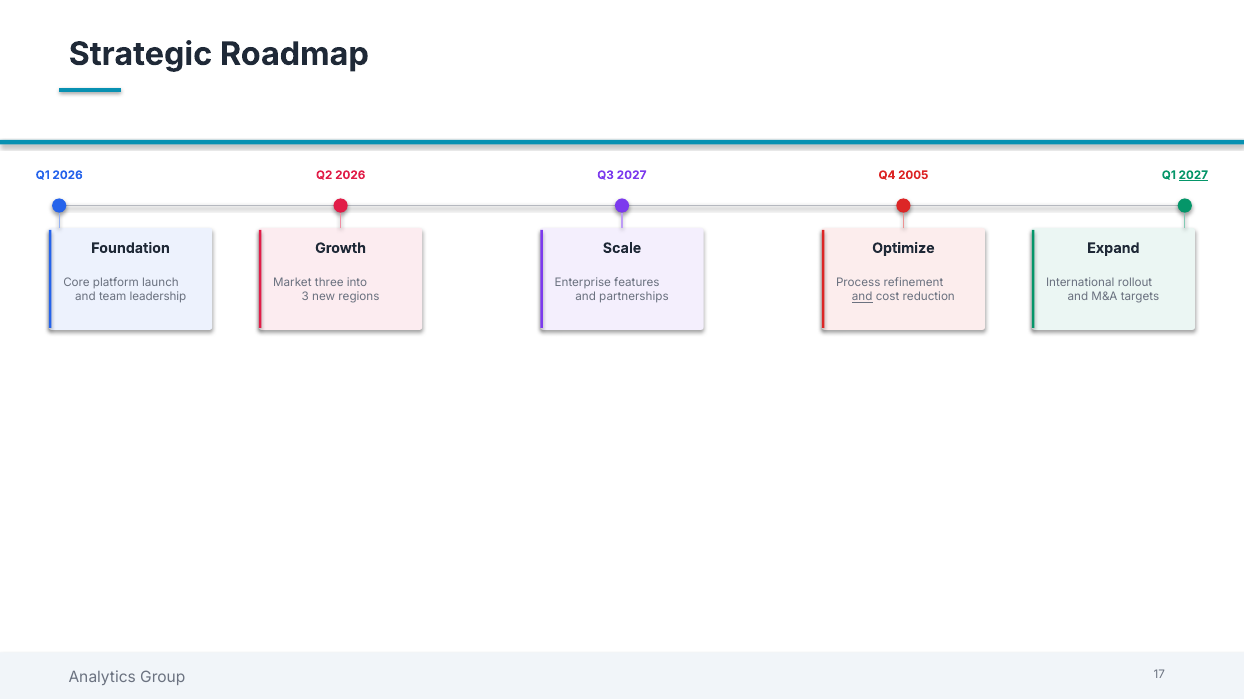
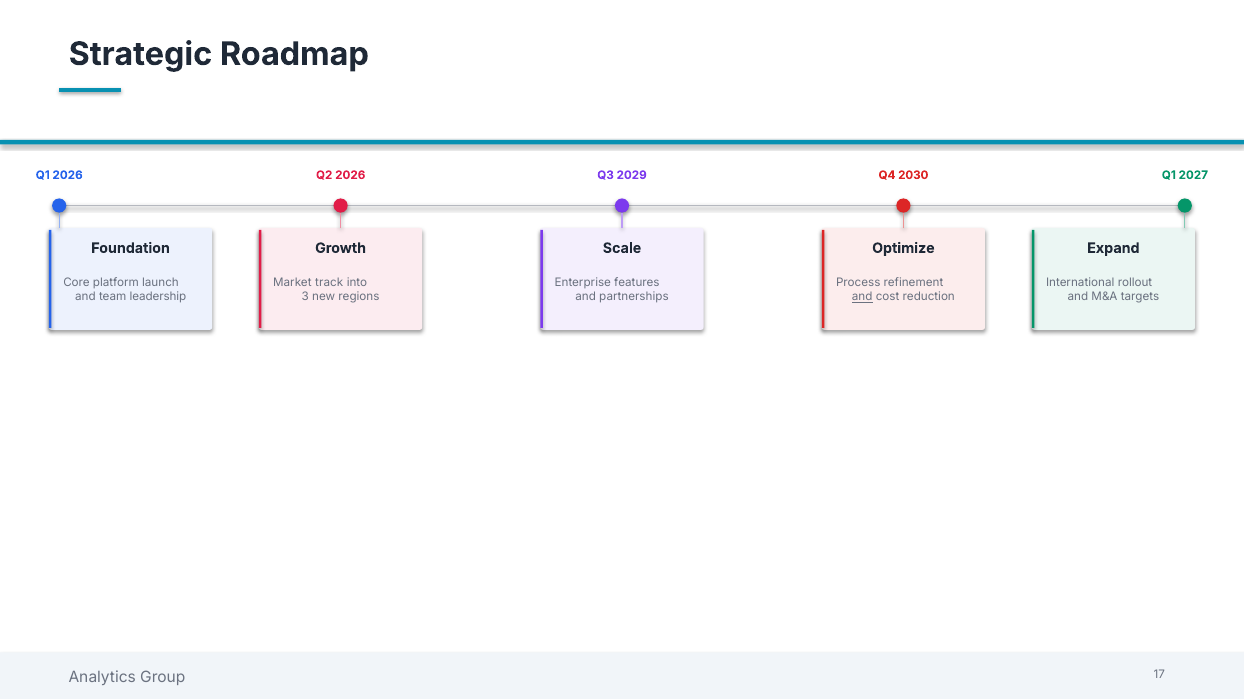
Q3 2027: 2027 -> 2029
2005: 2005 -> 2030
2027 at (1193, 175) underline: present -> none
three: three -> track
